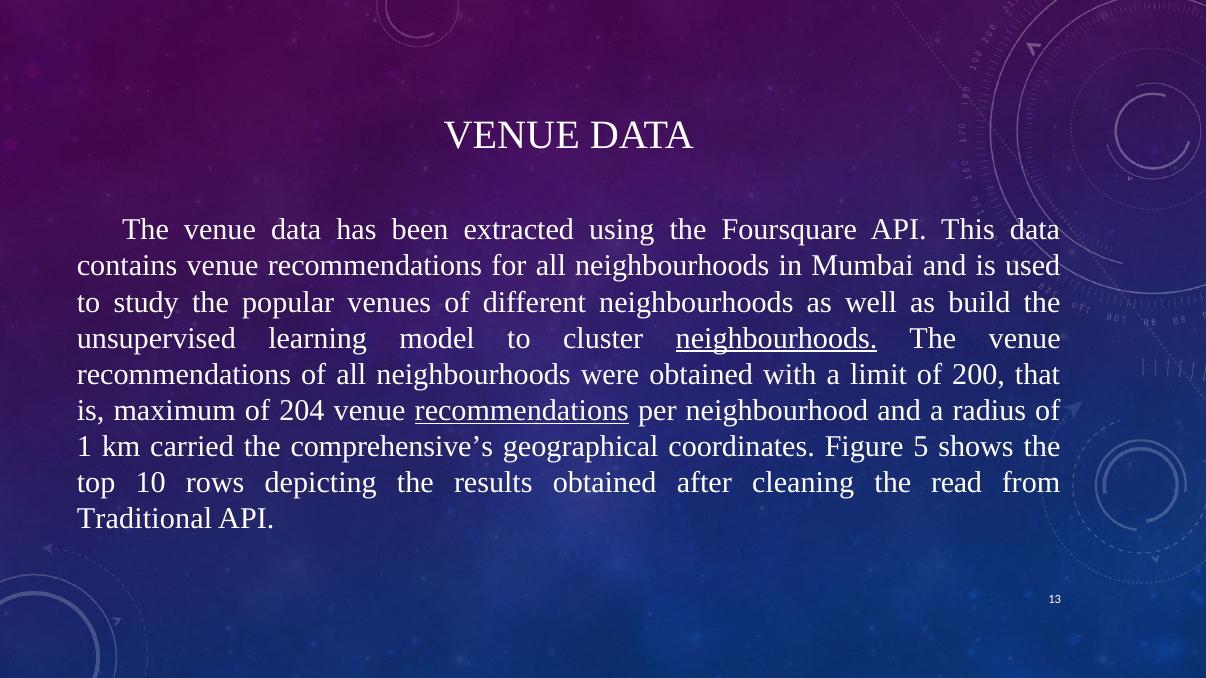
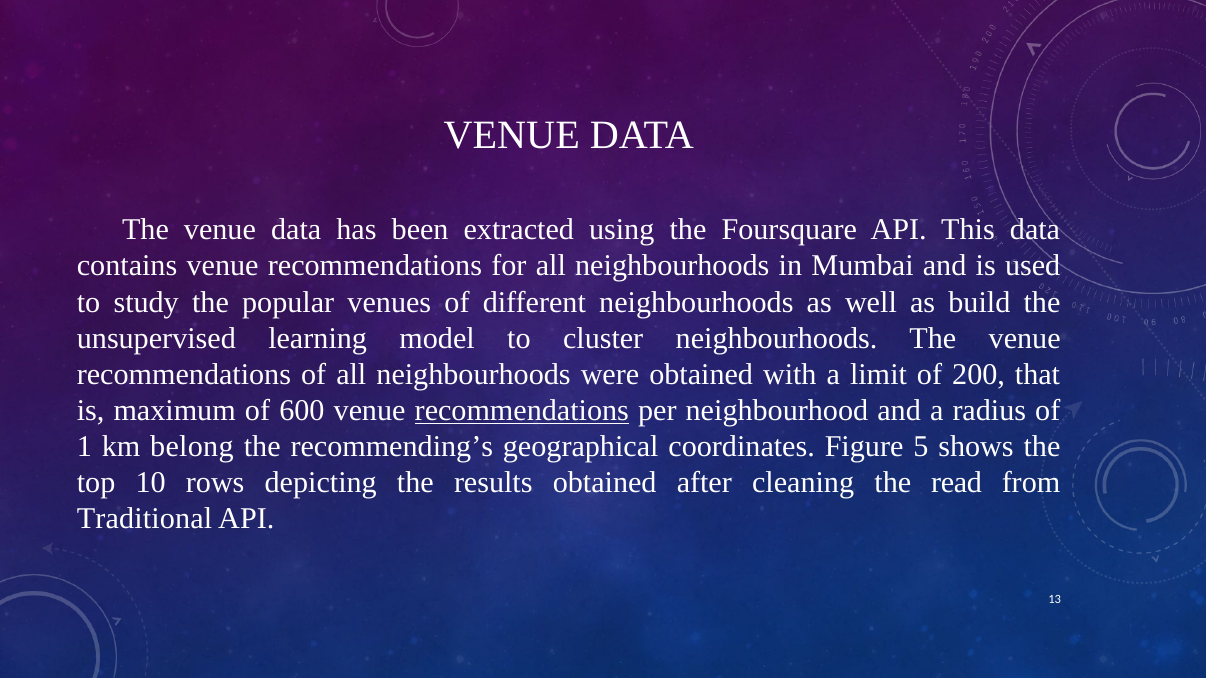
neighbourhoods at (777, 338) underline: present -> none
204: 204 -> 600
carried: carried -> belong
comprehensive’s: comprehensive’s -> recommending’s
